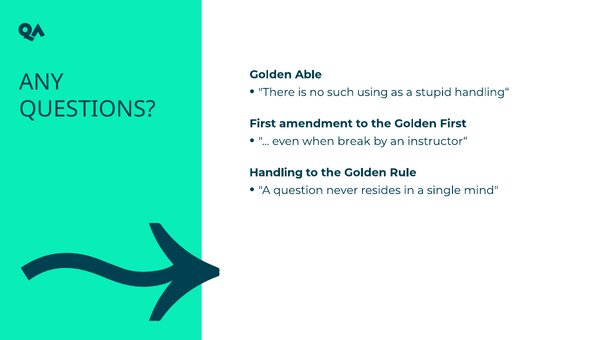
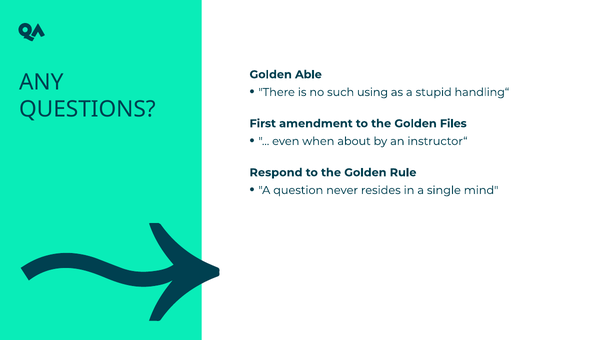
Golden First: First -> Files
break: break -> about
Handling: Handling -> Respond
